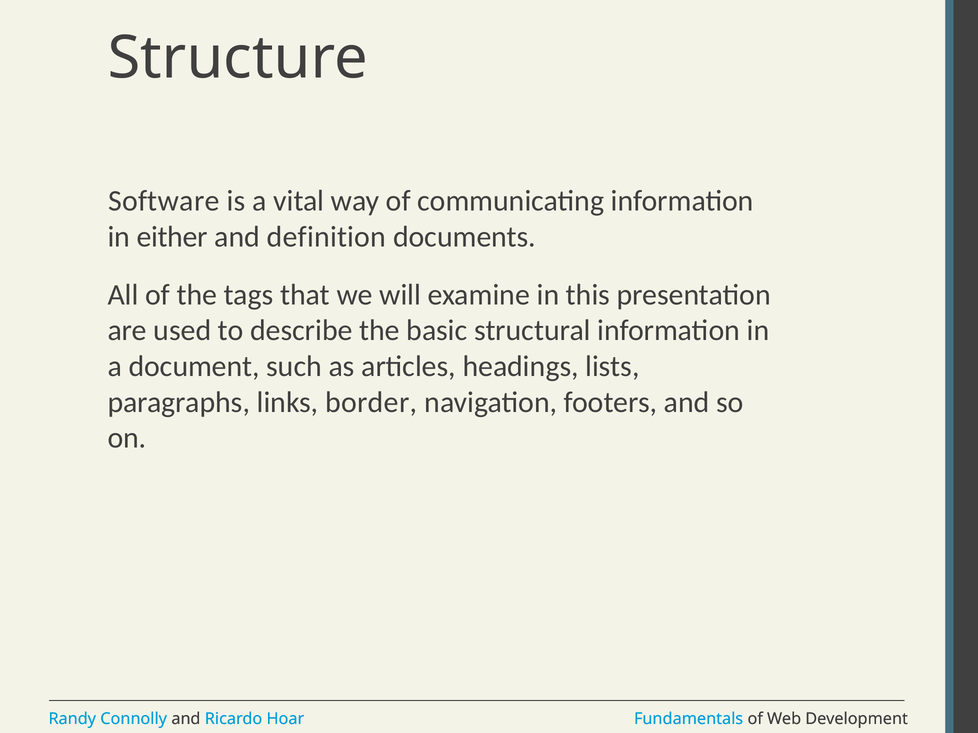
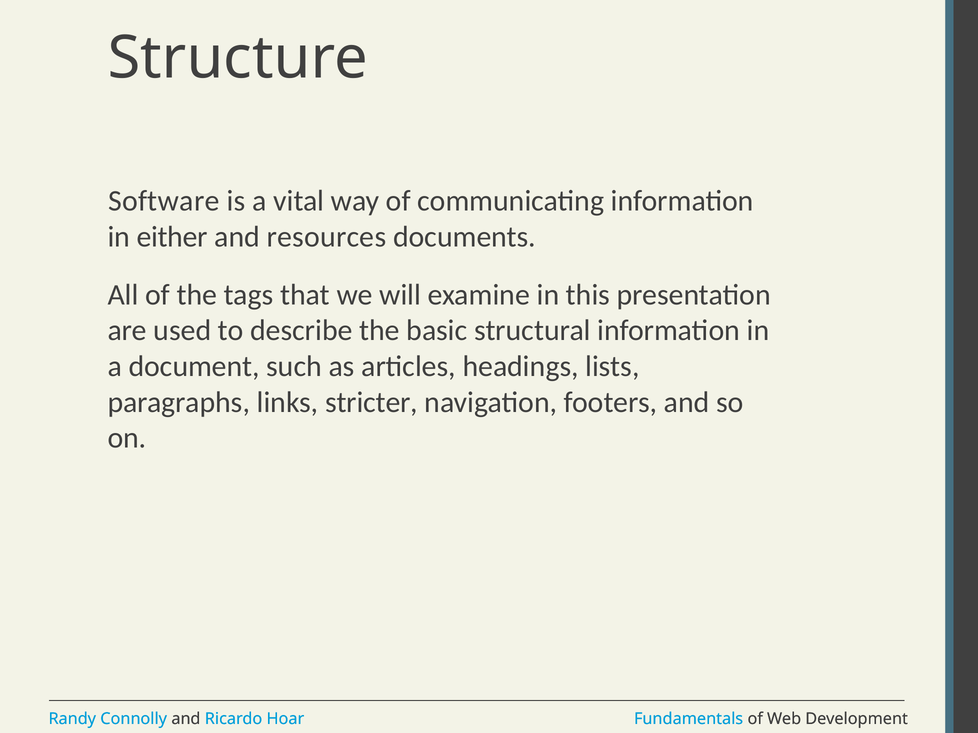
definition: definition -> resources
border: border -> stricter
